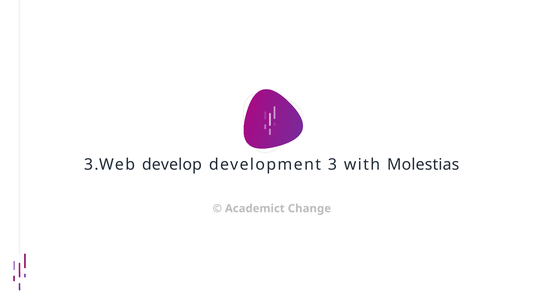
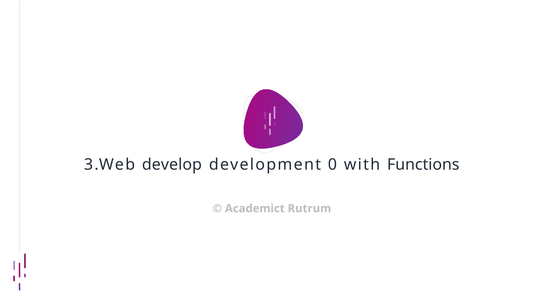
3: 3 -> 0
Molestias: Molestias -> Functions
Change: Change -> Rutrum
